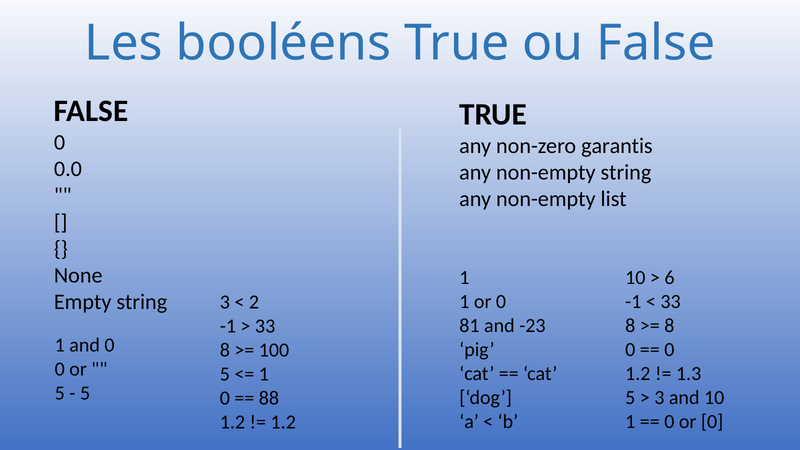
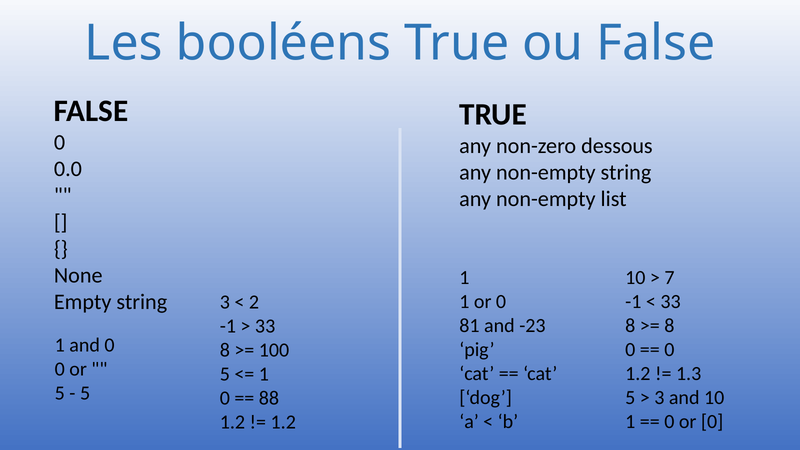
garantis: garantis -> dessous
6: 6 -> 7
